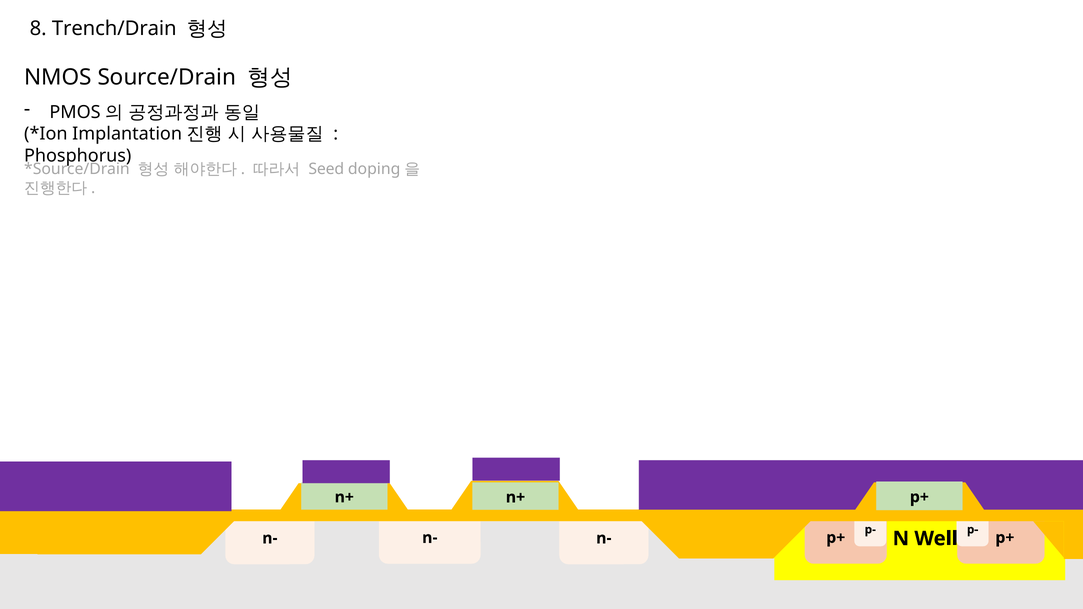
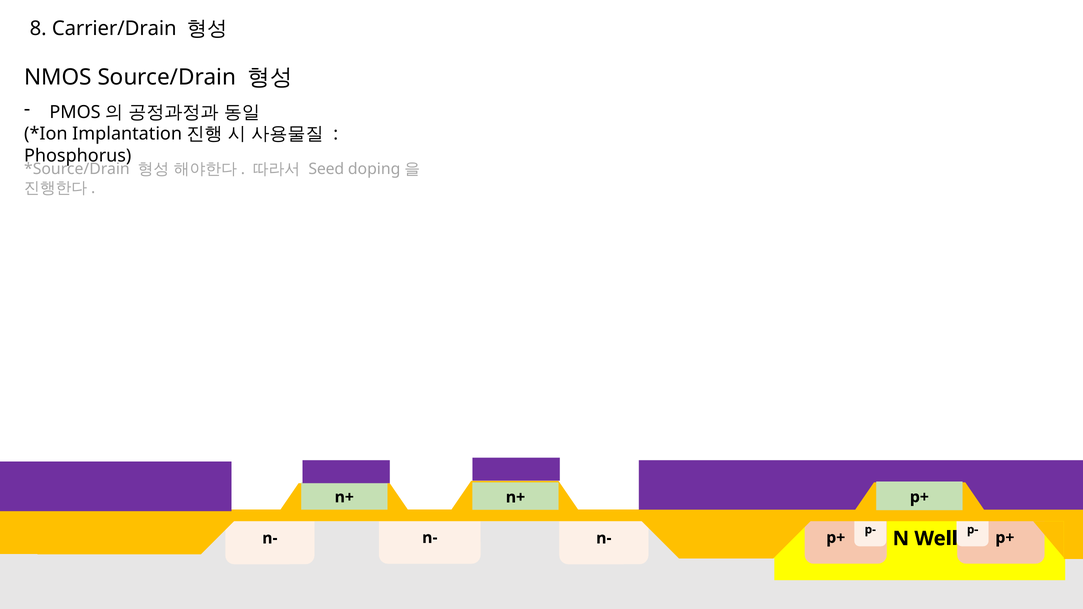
Trench/Drain: Trench/Drain -> Carrier/Drain
